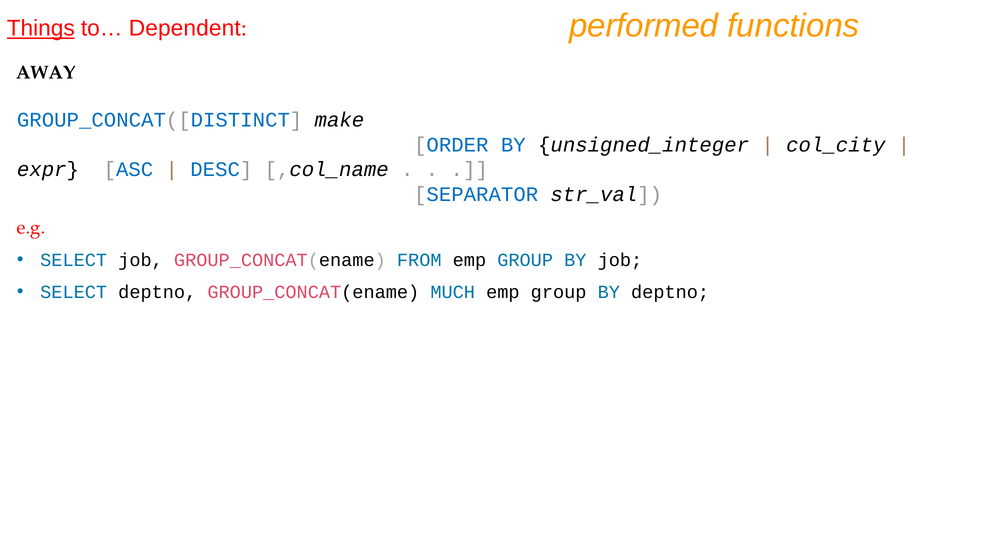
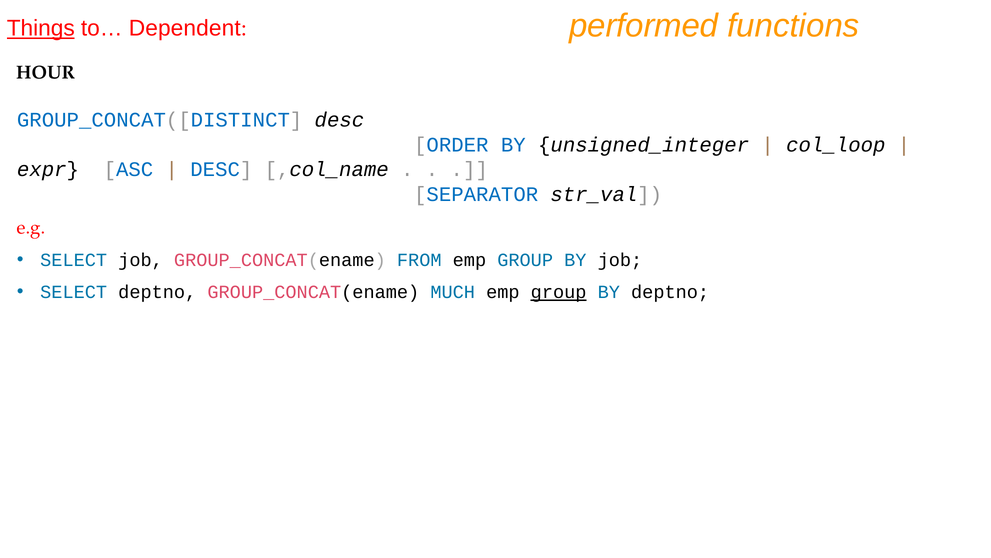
AWAY: AWAY -> HOUR
GROUP_CONCAT([DISTINCT make: make -> desc
col_city: col_city -> col_loop
group at (559, 292) underline: none -> present
